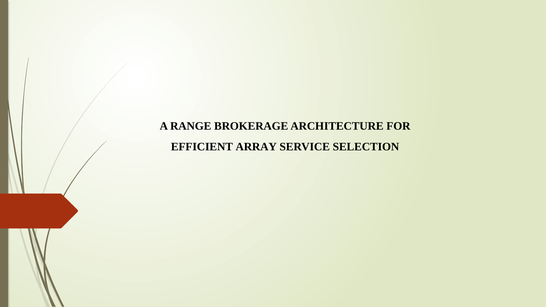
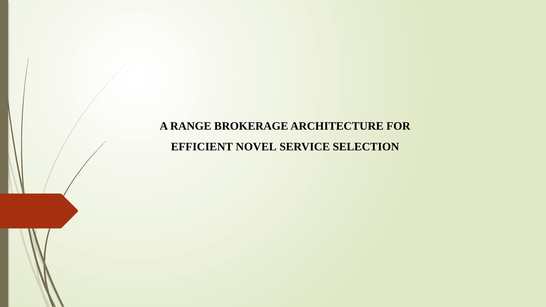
ARRAY: ARRAY -> NOVEL
